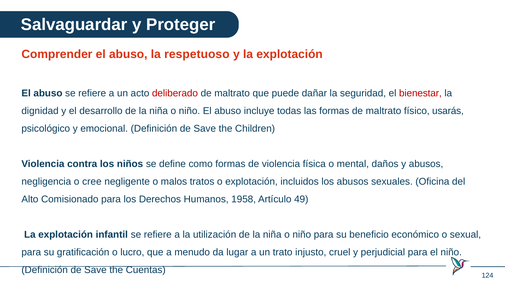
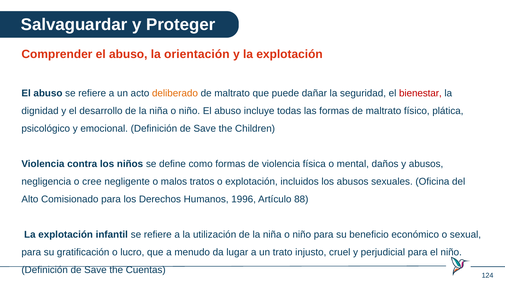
respetuoso: respetuoso -> orientación
deliberado colour: red -> orange
usarás: usarás -> plática
1958: 1958 -> 1996
49: 49 -> 88
